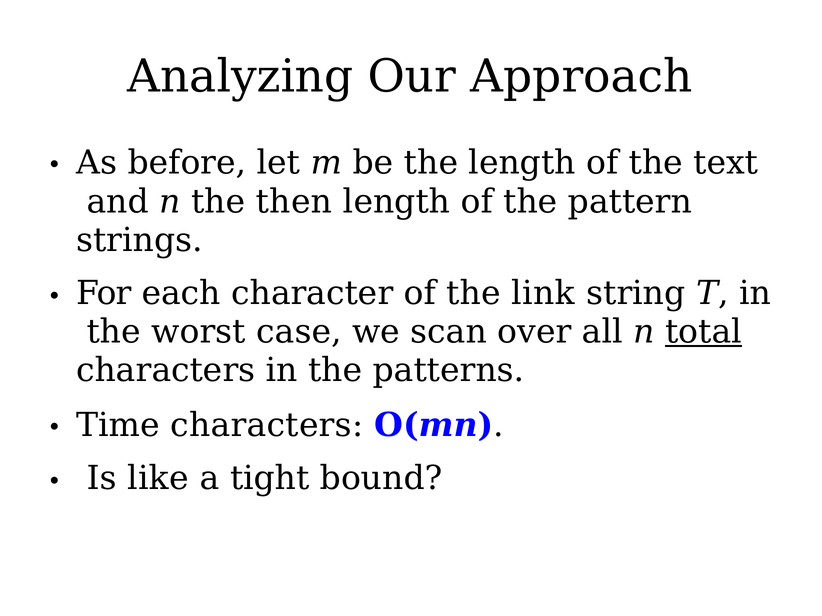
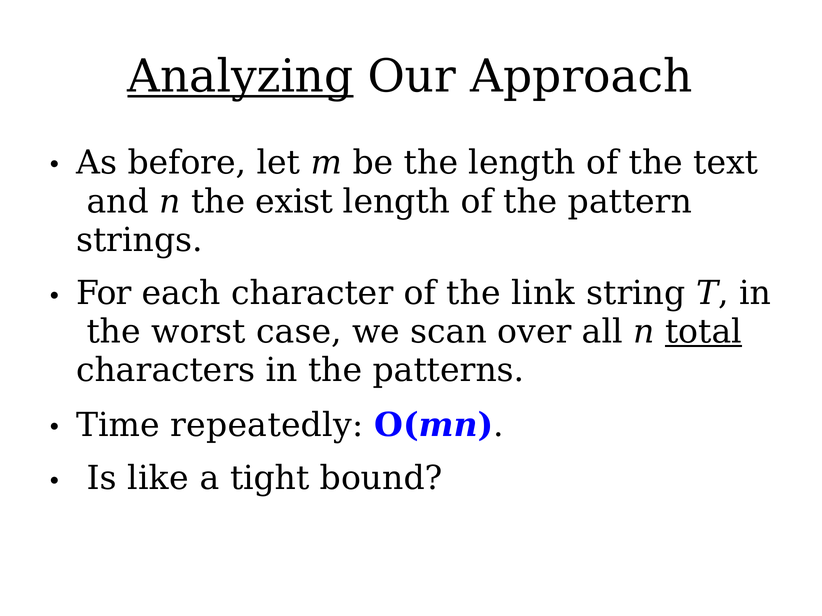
Analyzing underline: none -> present
then: then -> exist
Time characters: characters -> repeatedly
